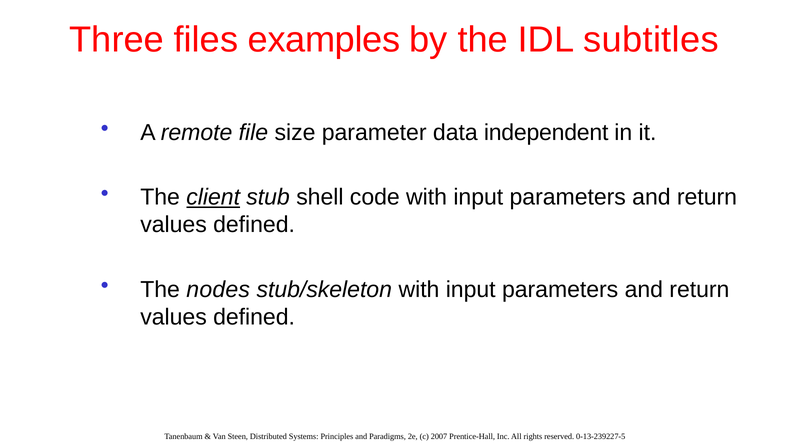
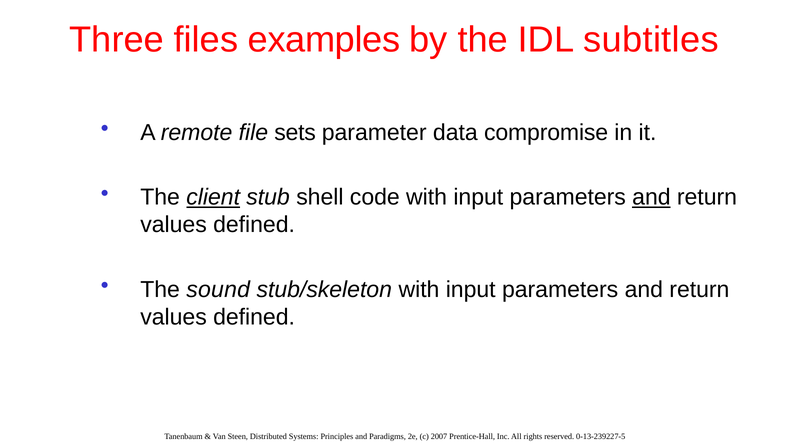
size: size -> sets
independent: independent -> compromise
and at (651, 197) underline: none -> present
nodes: nodes -> sound
